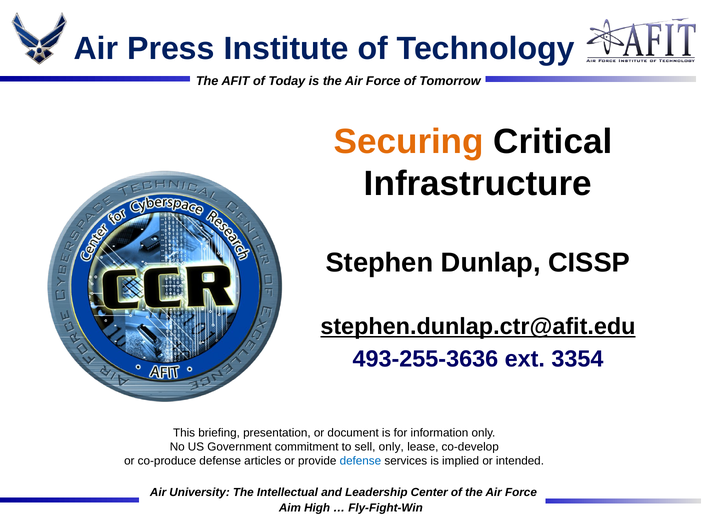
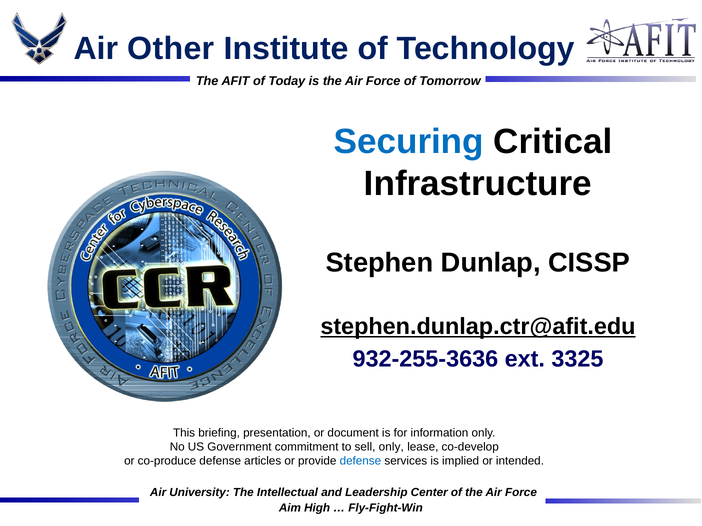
Press: Press -> Other
Securing colour: orange -> blue
493-255-3636: 493-255-3636 -> 932-255-3636
3354: 3354 -> 3325
